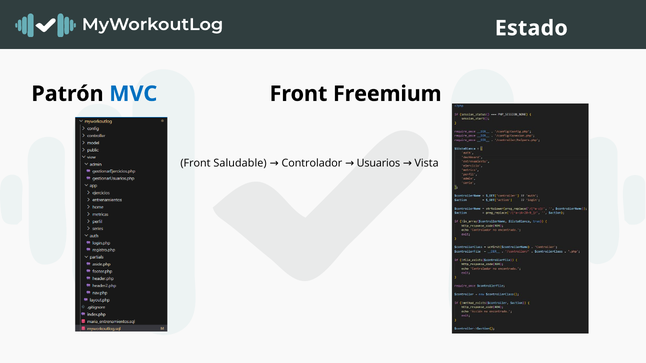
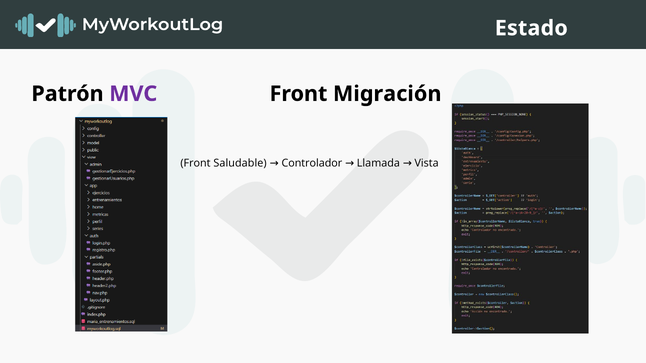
MVC colour: blue -> purple
Freemium: Freemium -> Migración
Usuarios: Usuarios -> Llamada
